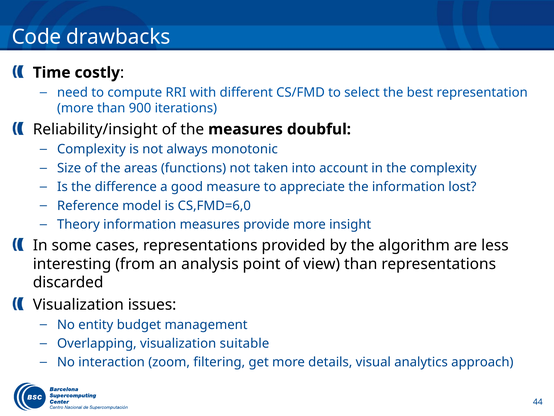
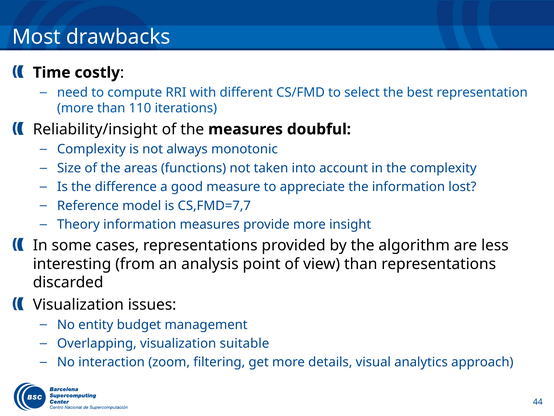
Code: Code -> Most
900: 900 -> 110
CS,FMD=6,0: CS,FMD=6,0 -> CS,FMD=7,7
